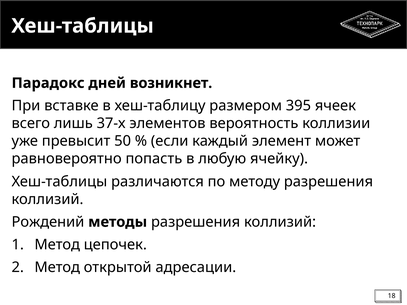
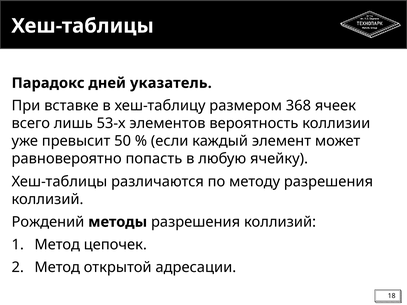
возникнет: возникнет -> указатель
395: 395 -> 368
37-х: 37-х -> 53-х
